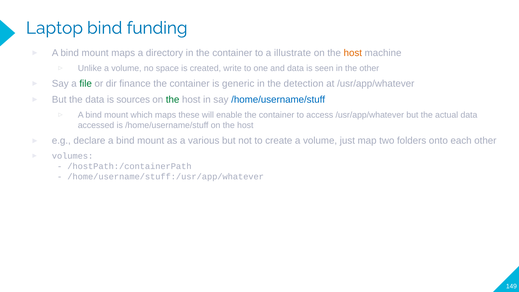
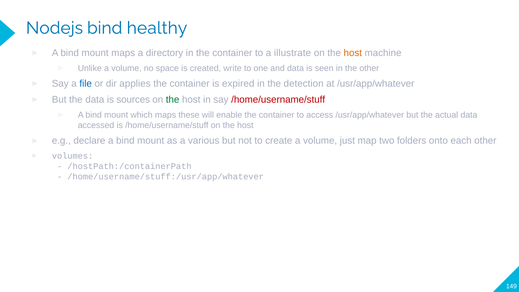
Laptop: Laptop -> Nodejs
funding: funding -> healthy
file colour: green -> blue
finance: finance -> applies
generic: generic -> expired
/home/username/stuff at (278, 100) colour: blue -> red
